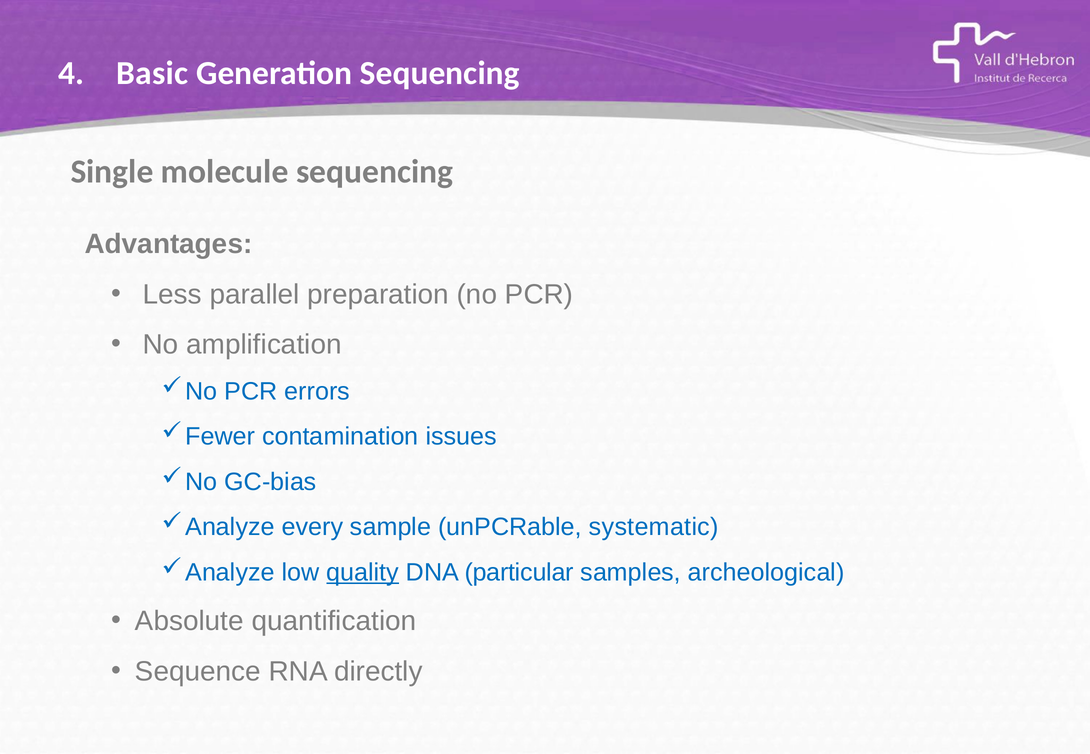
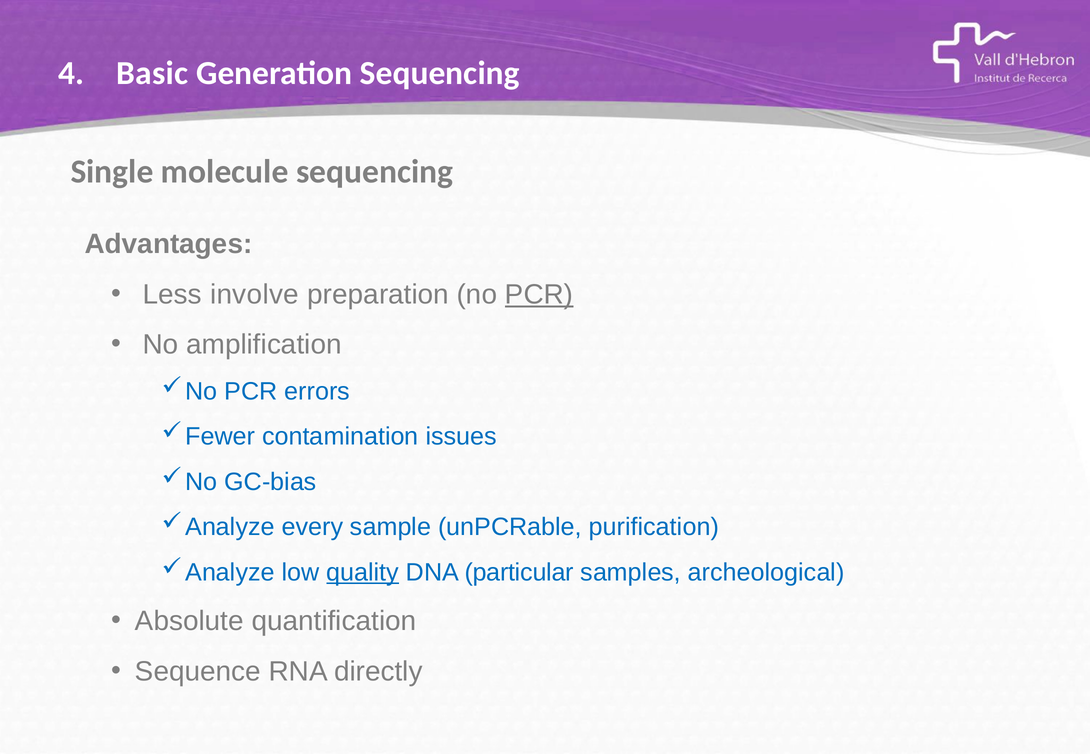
parallel: parallel -> involve
PCR at (539, 295) underline: none -> present
systematic: systematic -> purification
